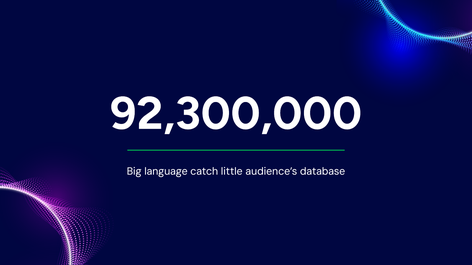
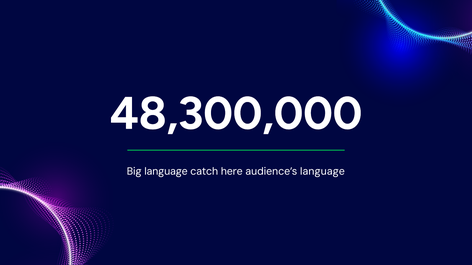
92,300,000: 92,300,000 -> 48,300,000
little: little -> here
audience’s database: database -> language
